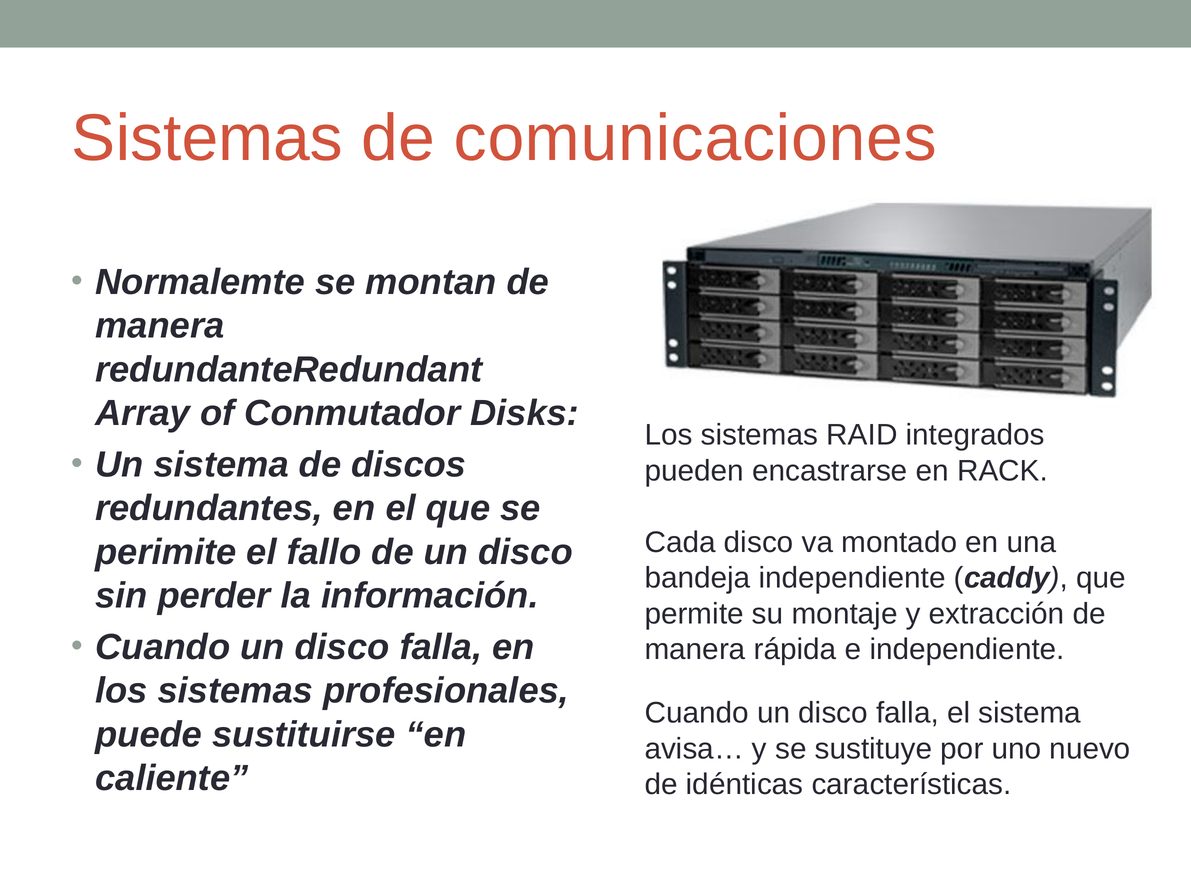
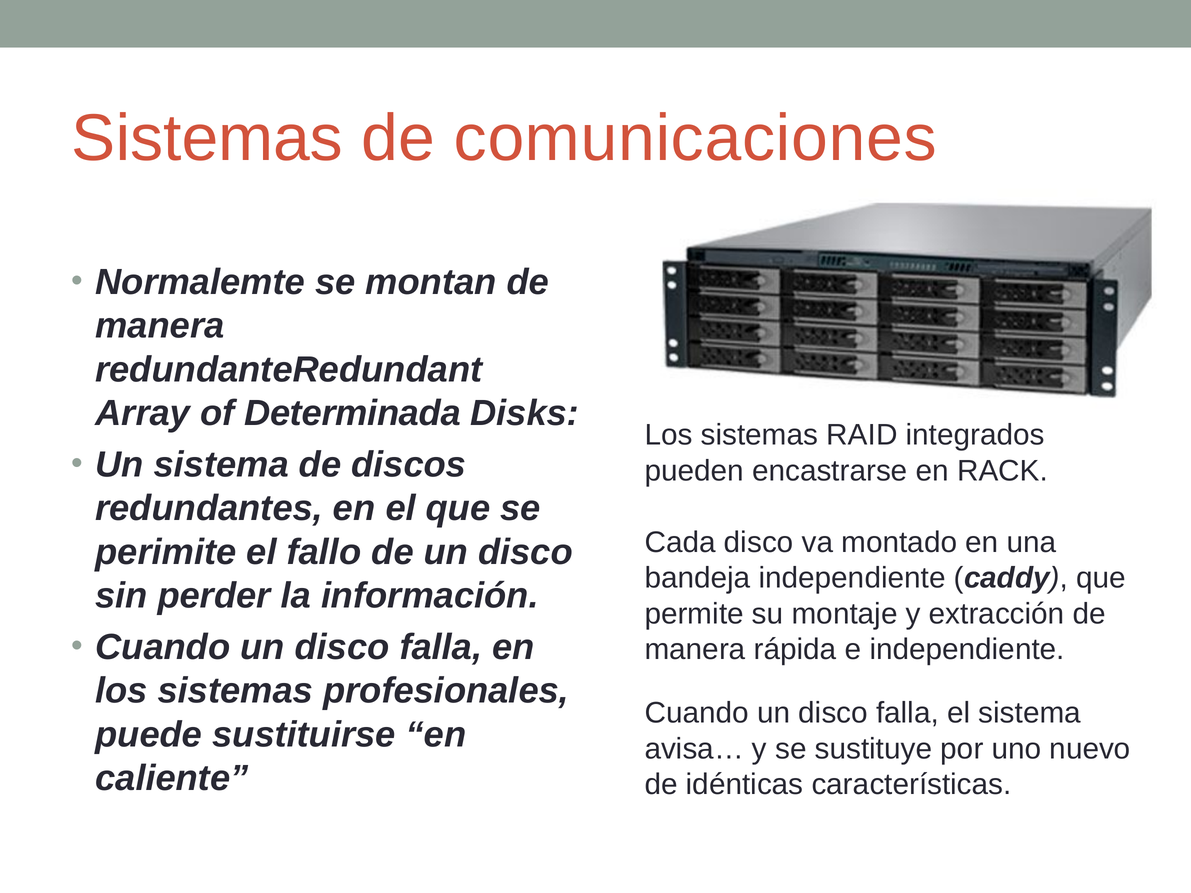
Conmutador: Conmutador -> Determinada
